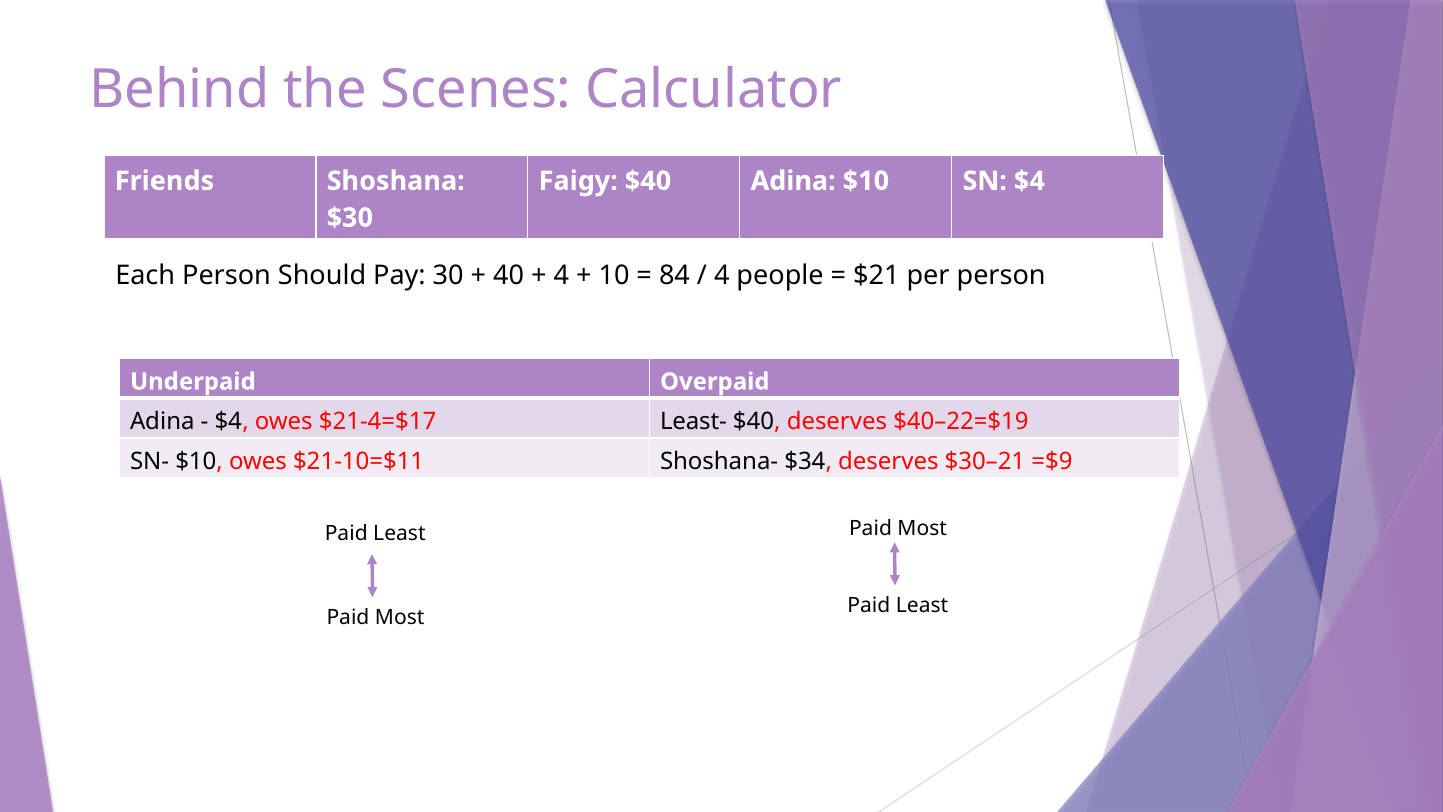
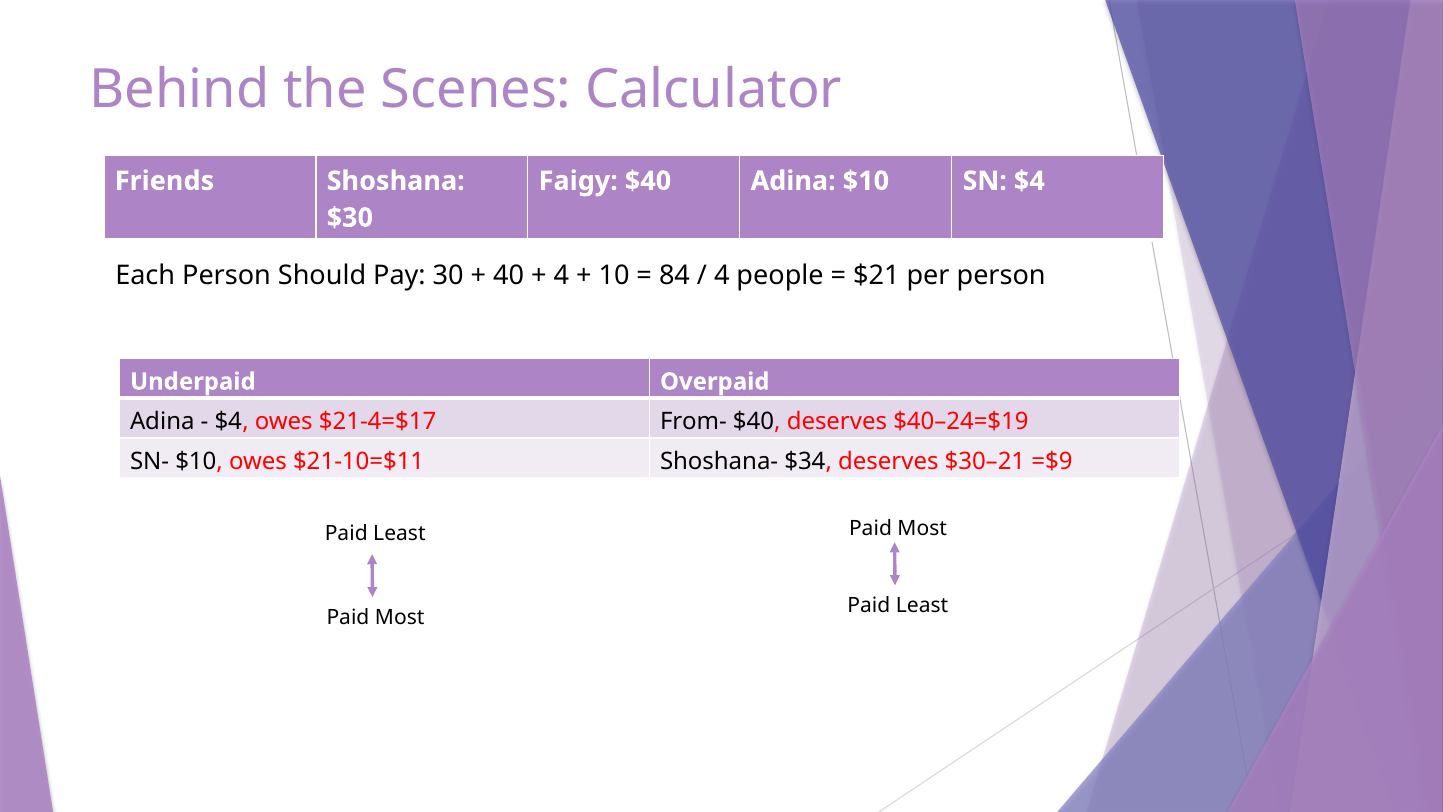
Least-: Least- -> From-
$40–22=$19: $40–22=$19 -> $40–24=$19
